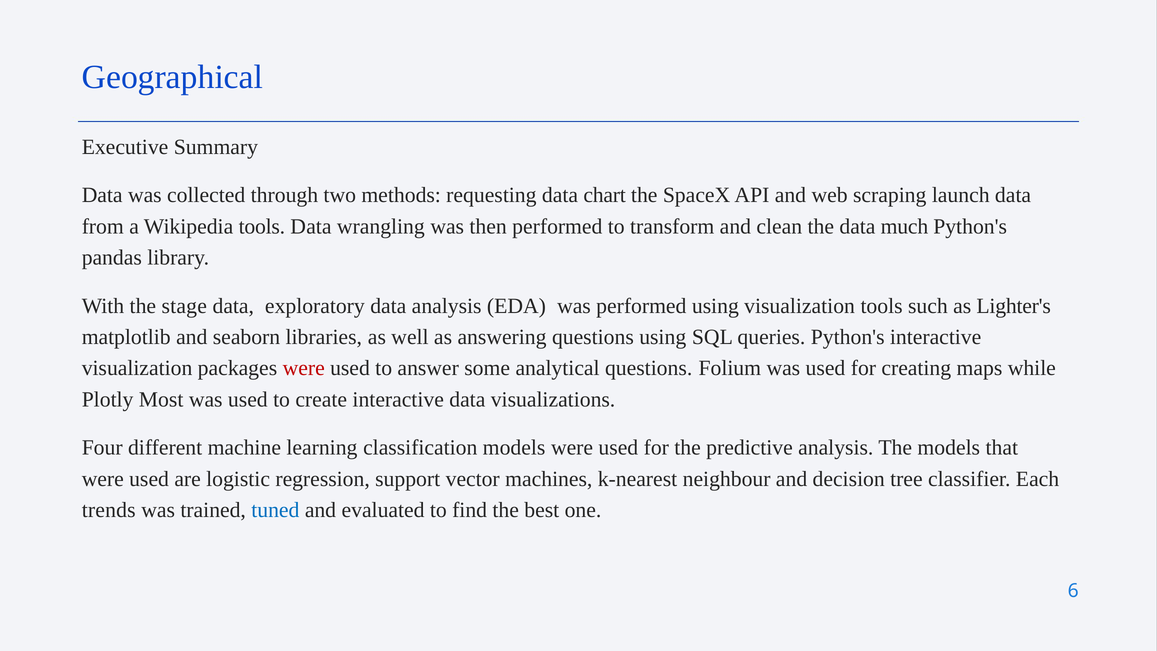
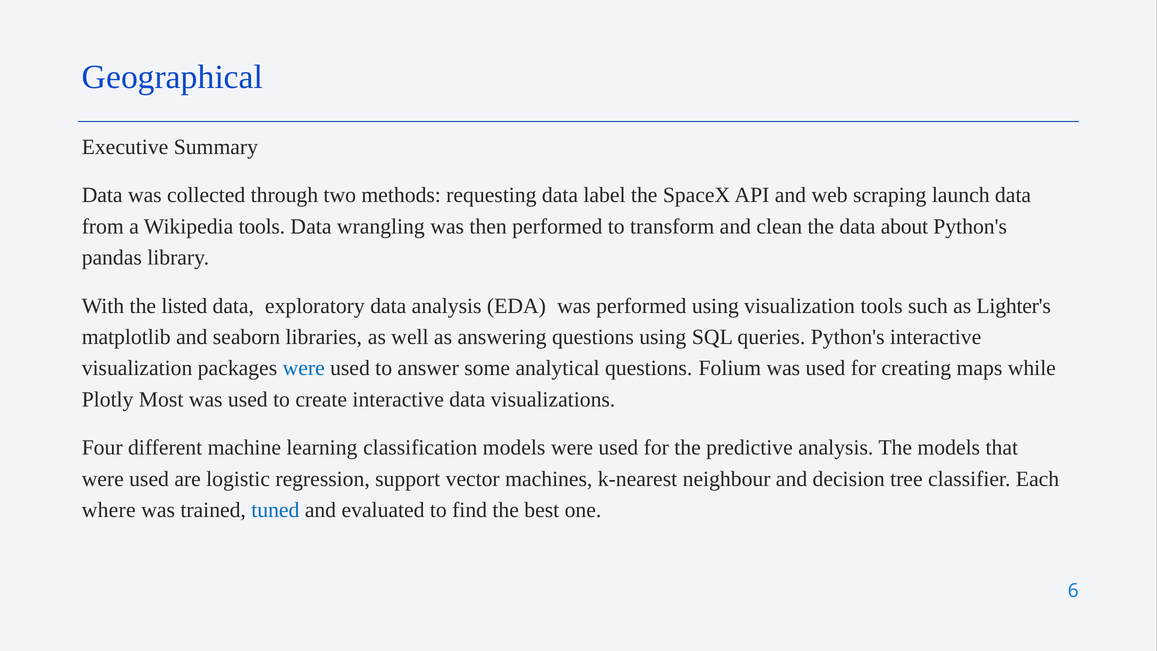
chart: chart -> label
much: much -> about
stage: stage -> listed
were at (304, 368) colour: red -> blue
trends: trends -> where
